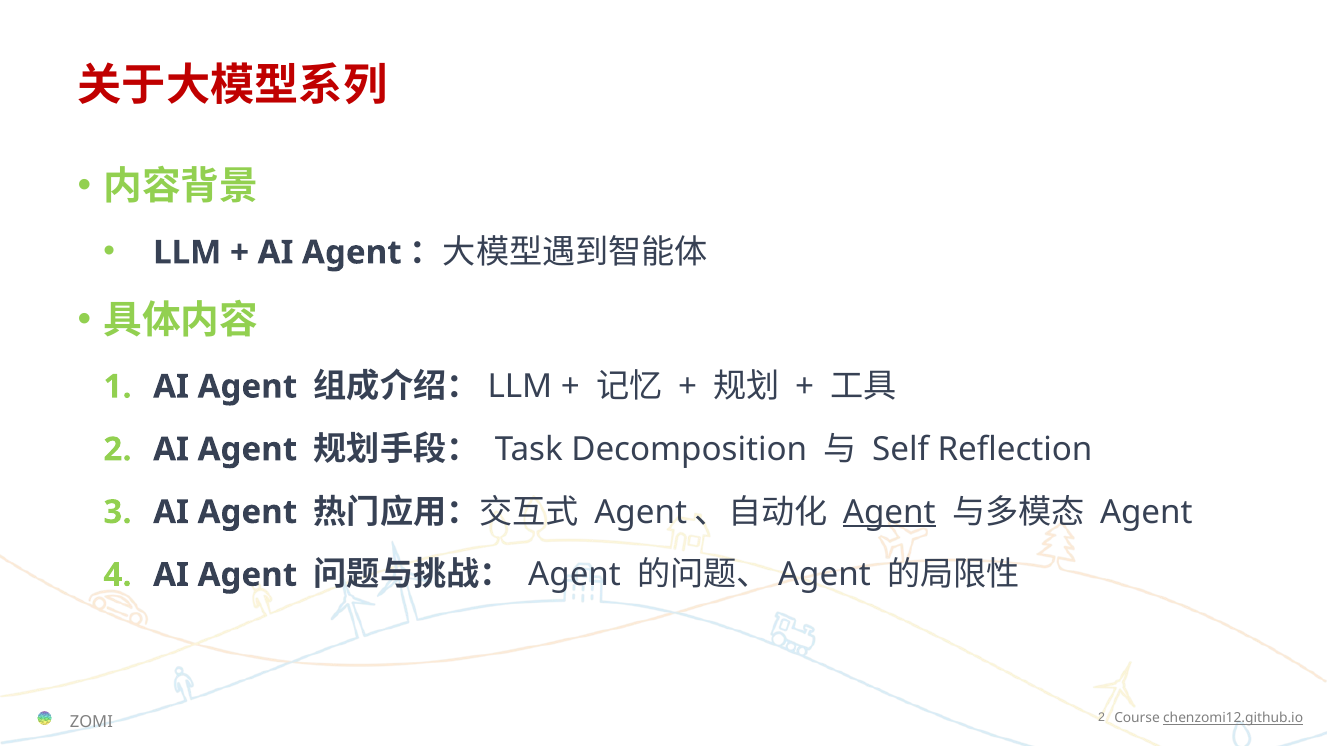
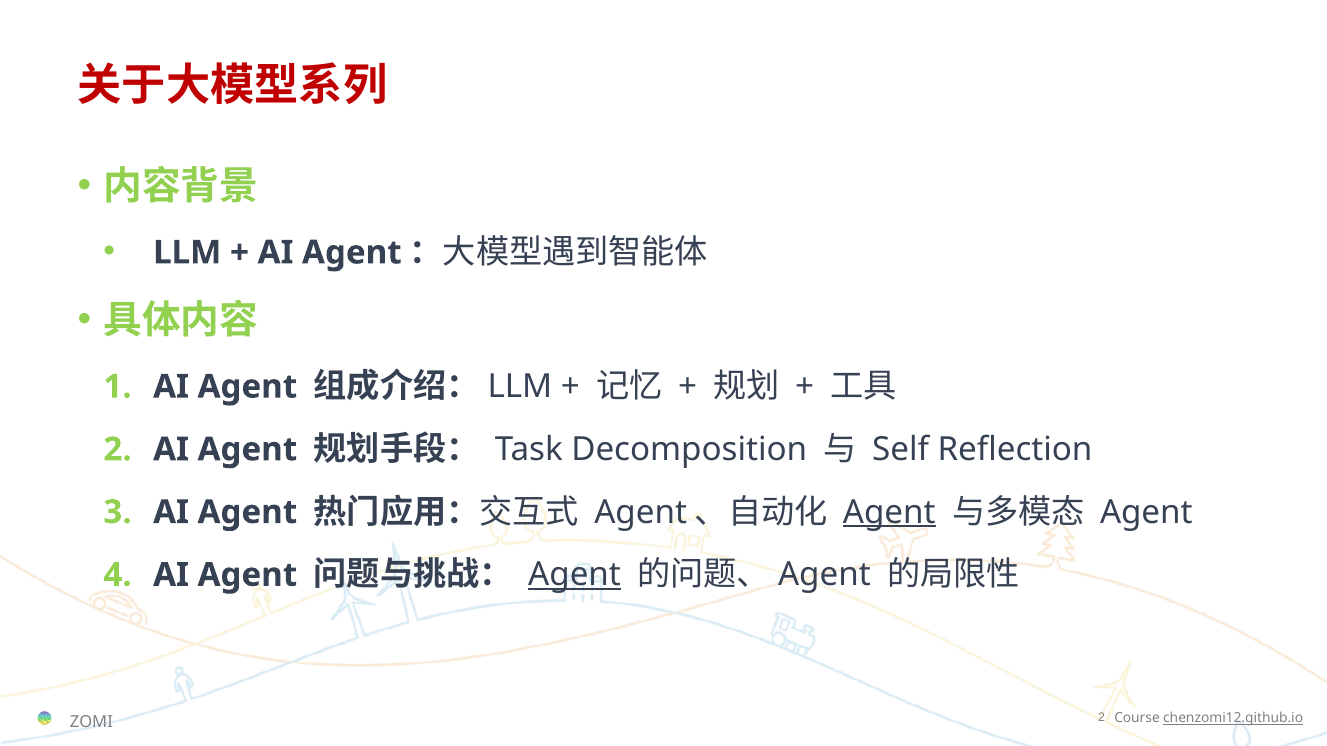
Agent at (575, 575) underline: none -> present
